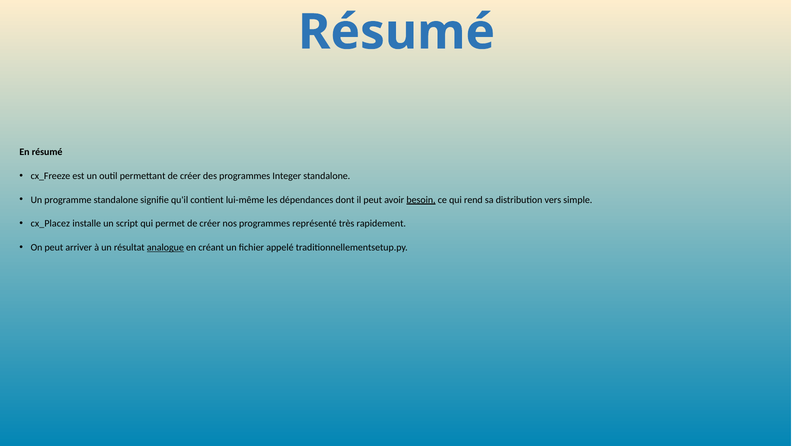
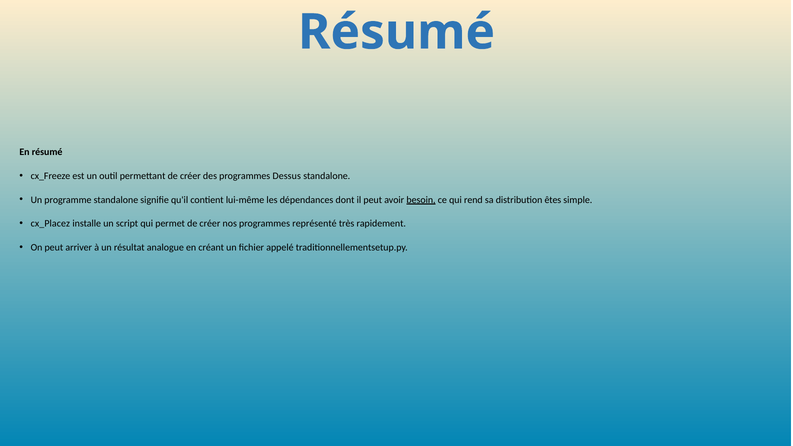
Integer: Integer -> Dessus
vers: vers -> êtes
analogue underline: present -> none
